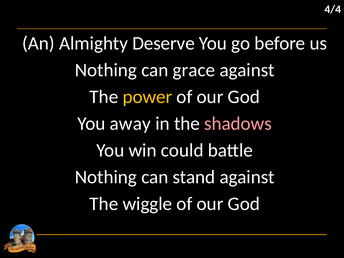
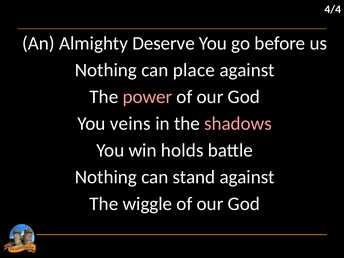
grace: grace -> place
power colour: yellow -> pink
away: away -> veins
could: could -> holds
